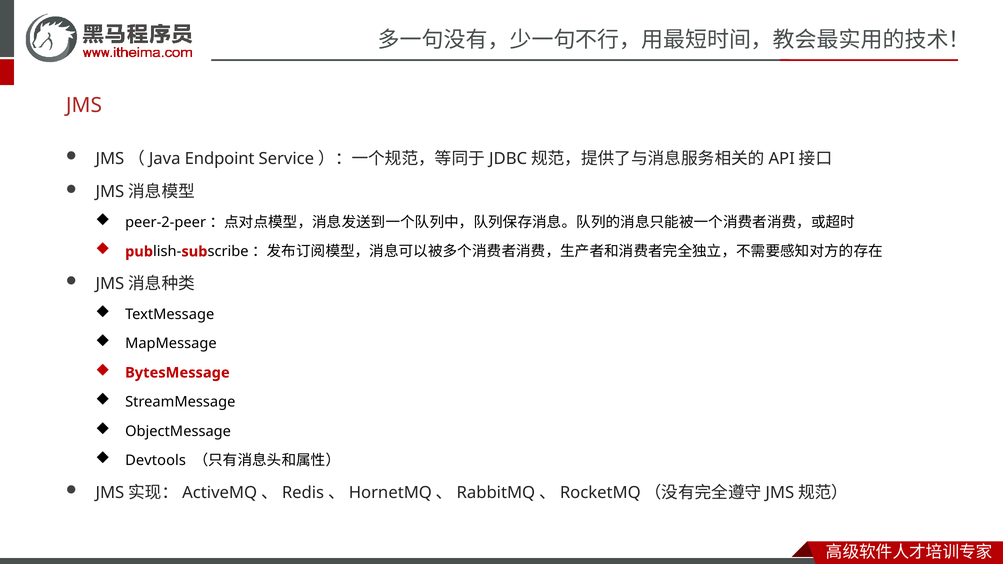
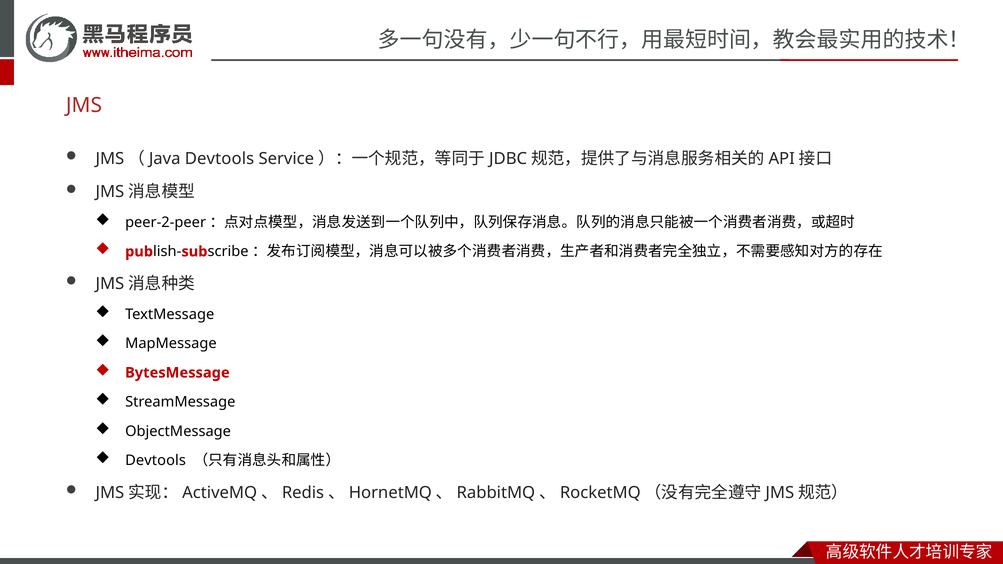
JMS（Java Endpoint: Endpoint -> Devtools
